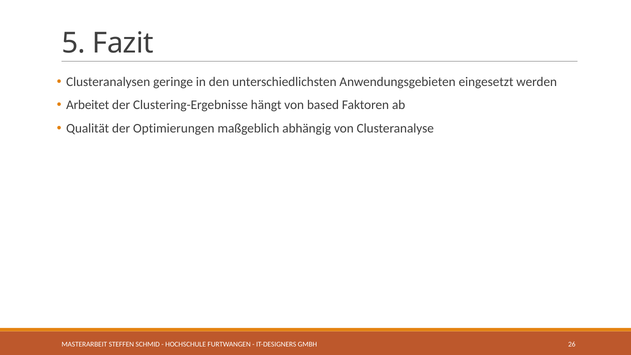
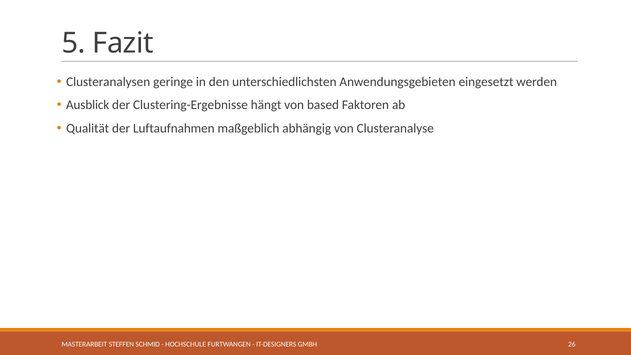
Arbeitet: Arbeitet -> Ausblick
Optimierungen: Optimierungen -> Luftaufnahmen
